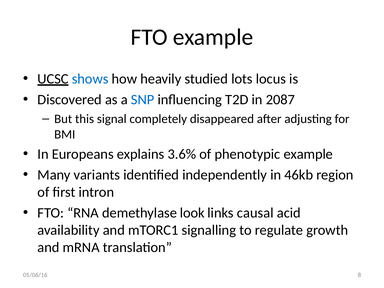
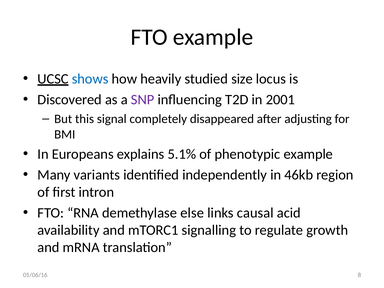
lots: lots -> size
SNP colour: blue -> purple
2087: 2087 -> 2001
3.6%: 3.6% -> 5.1%
look: look -> else
